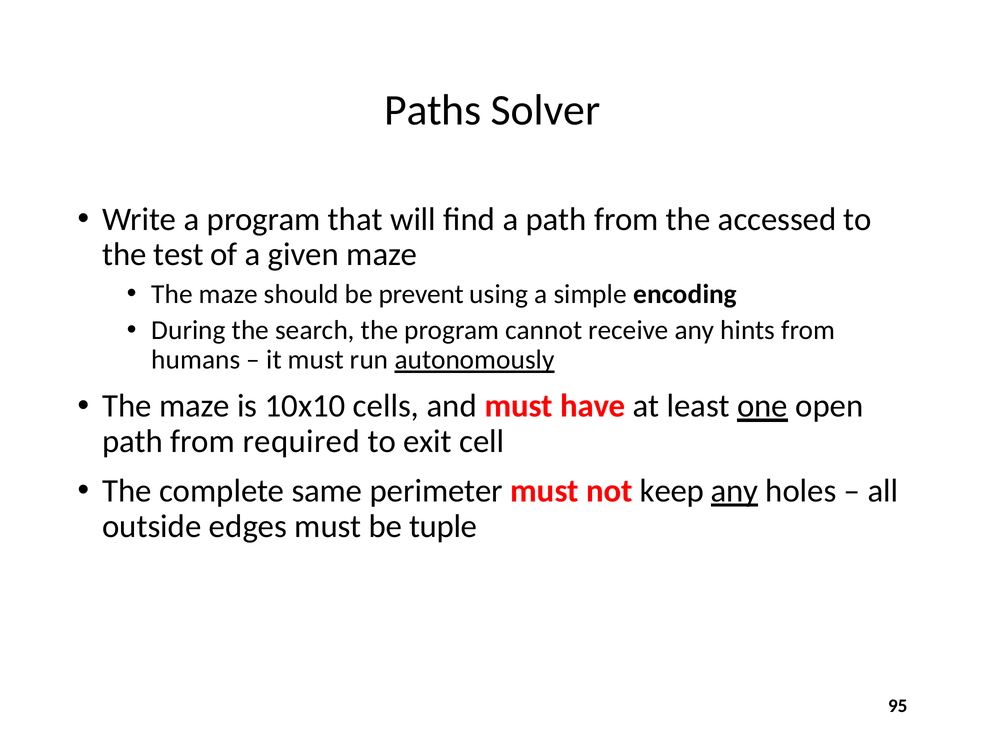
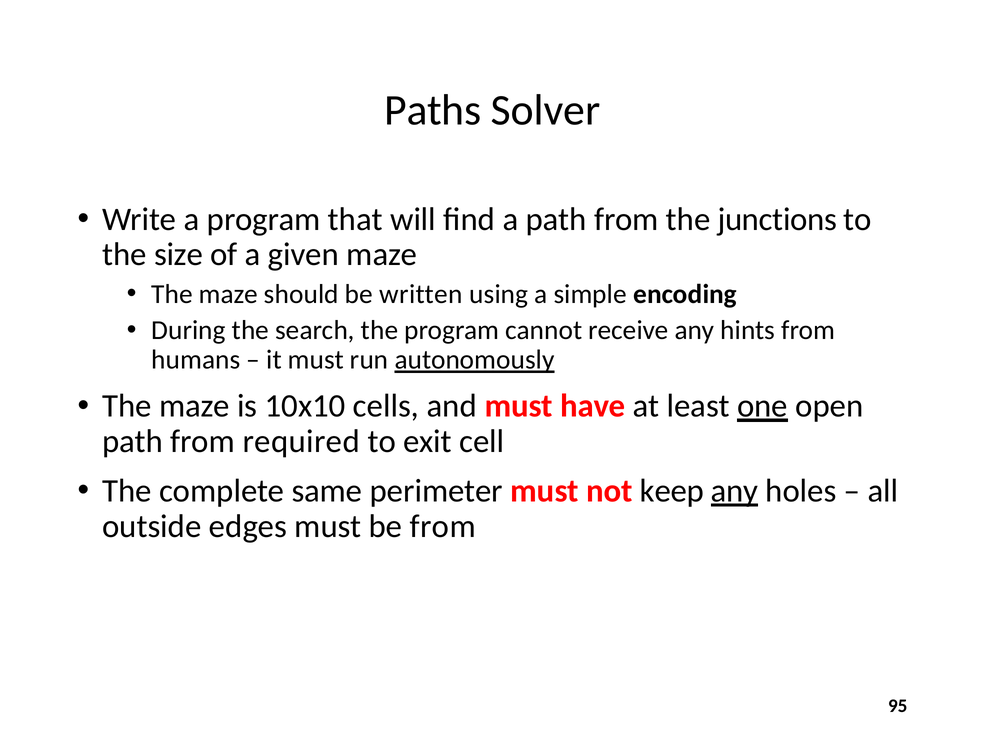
accessed: accessed -> junctions
test: test -> size
prevent: prevent -> written
be tuple: tuple -> from
